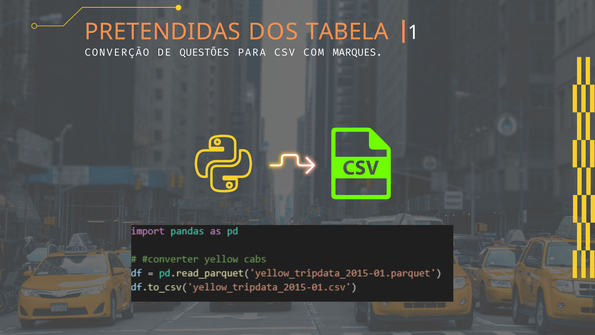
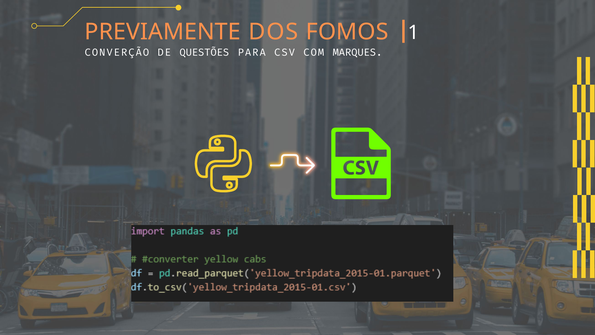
PRETENDIDAS: PRETENDIDAS -> PREVIAMENTE
TABELA: TABELA -> FOMOS
